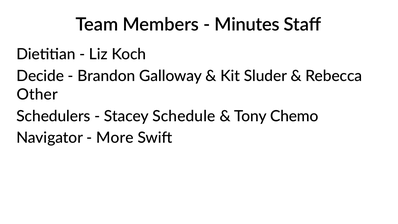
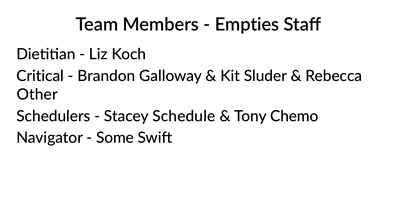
Minutes: Minutes -> Empties
Decide: Decide -> Critical
More: More -> Some
